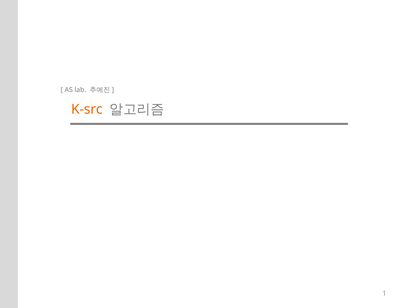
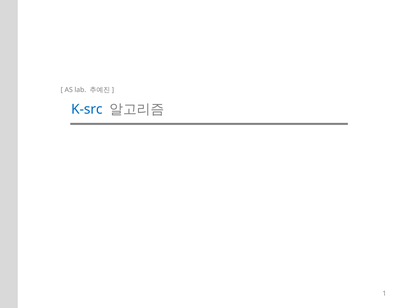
K-src colour: orange -> blue
